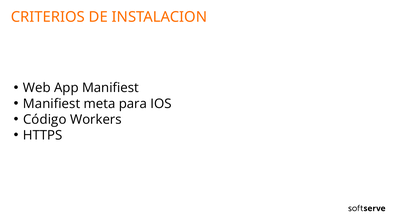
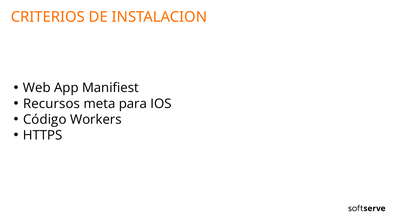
Manifiest at (52, 104): Manifiest -> Recursos
